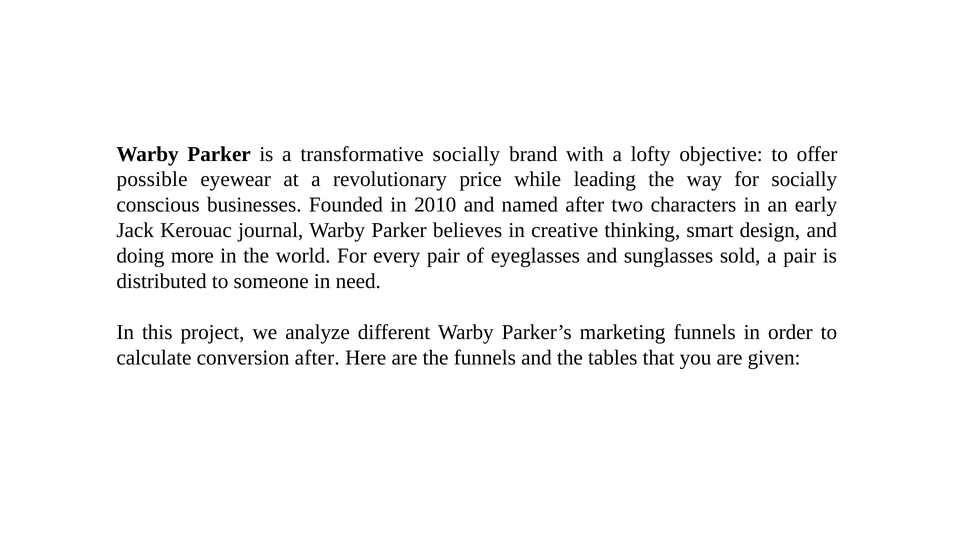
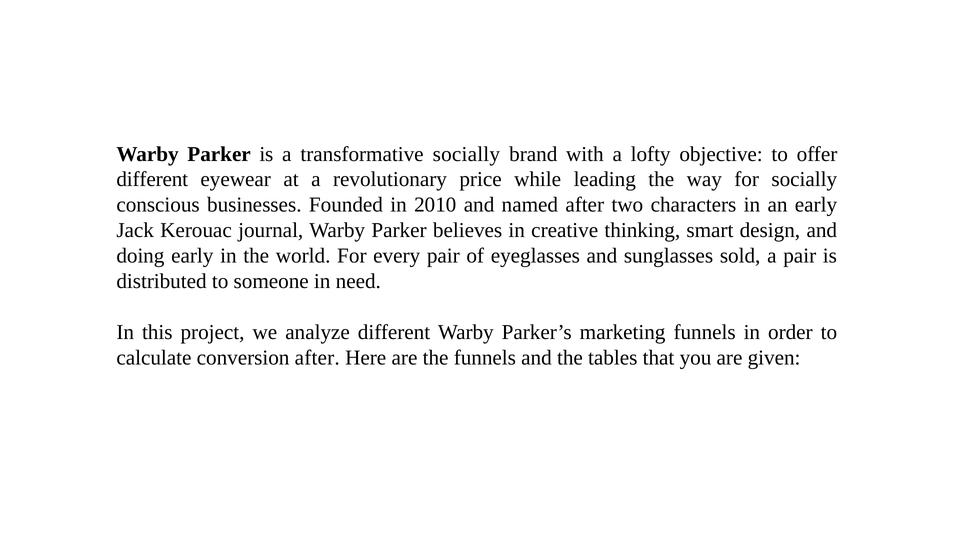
possible at (152, 180): possible -> different
doing more: more -> early
